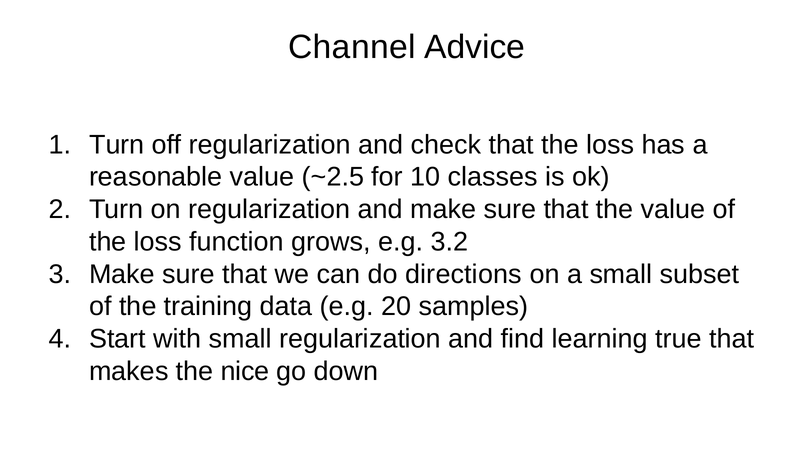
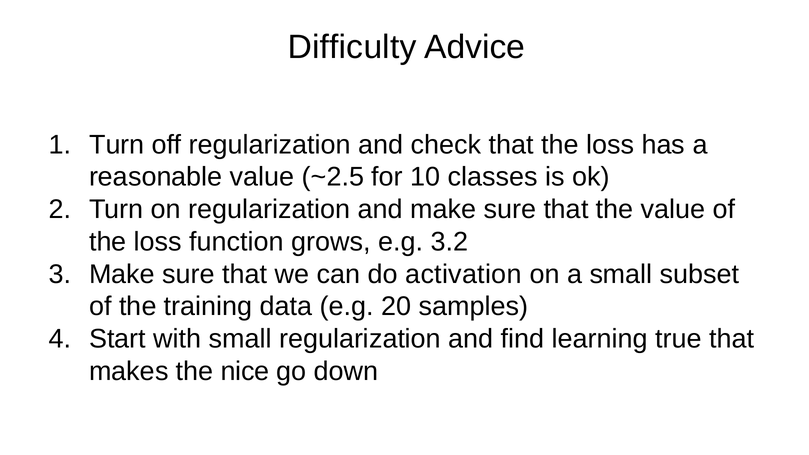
Channel: Channel -> Difficulty
directions: directions -> activation
